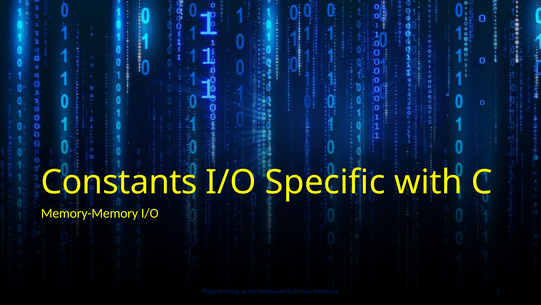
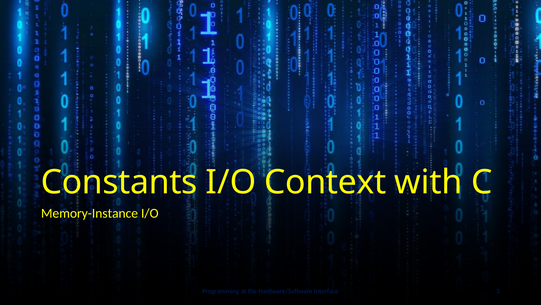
Specific: Specific -> Context
Memory-Memory: Memory-Memory -> Memory-Instance
